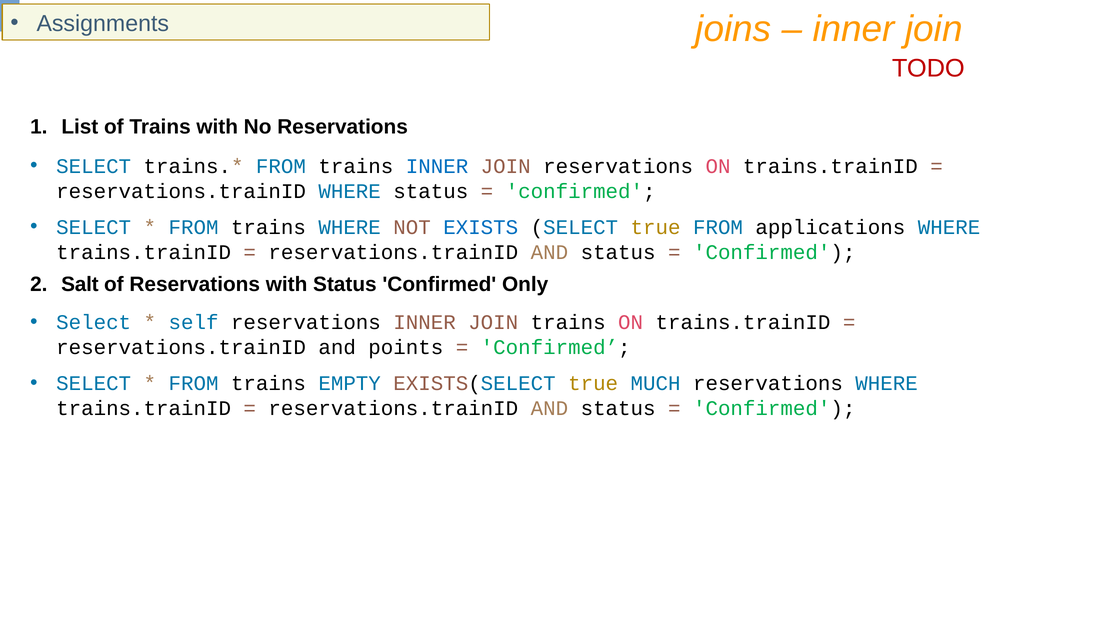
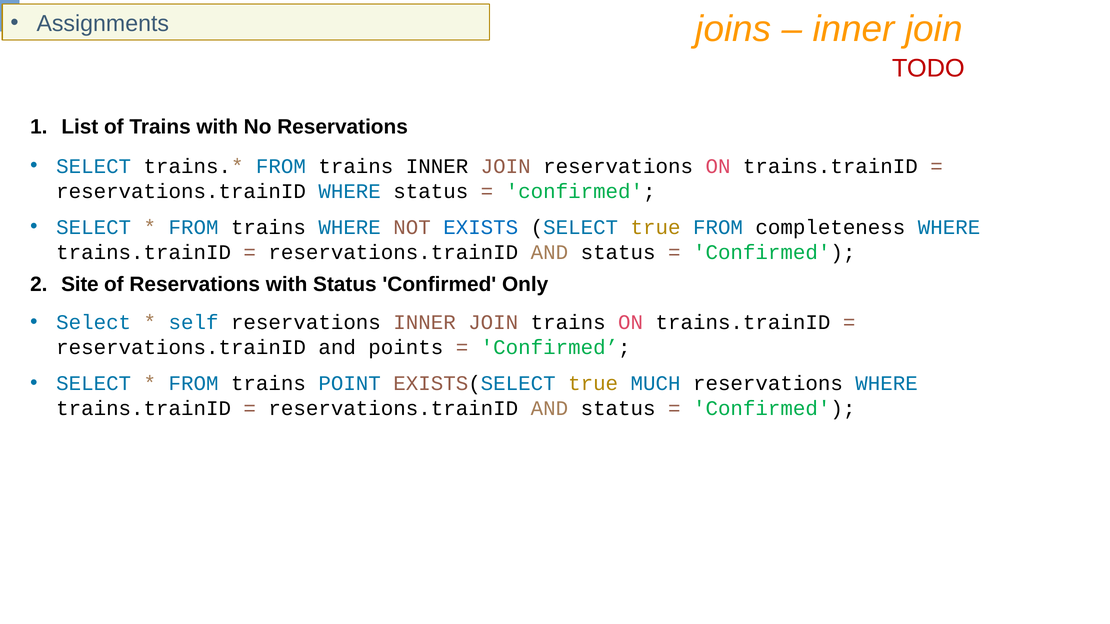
INNER at (437, 166) colour: blue -> black
applications: applications -> completeness
Salt: Salt -> Site
EMPTY: EMPTY -> POINT
